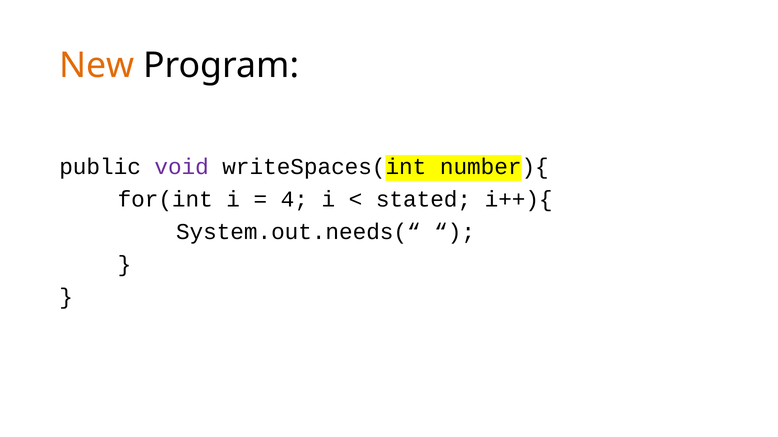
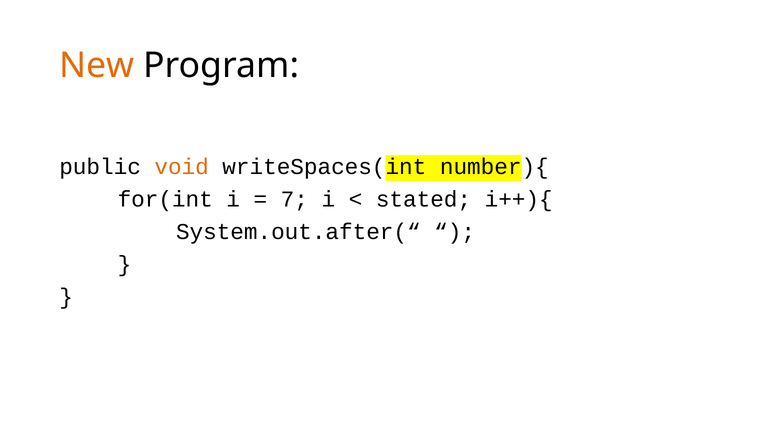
void colour: purple -> orange
4: 4 -> 7
System.out.needs(“: System.out.needs(“ -> System.out.after(“
